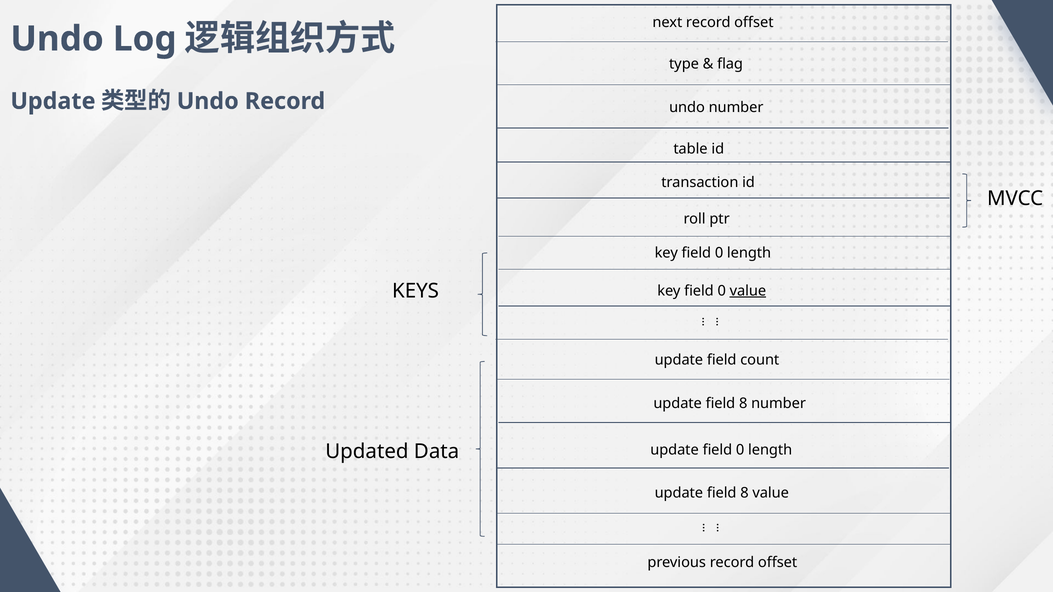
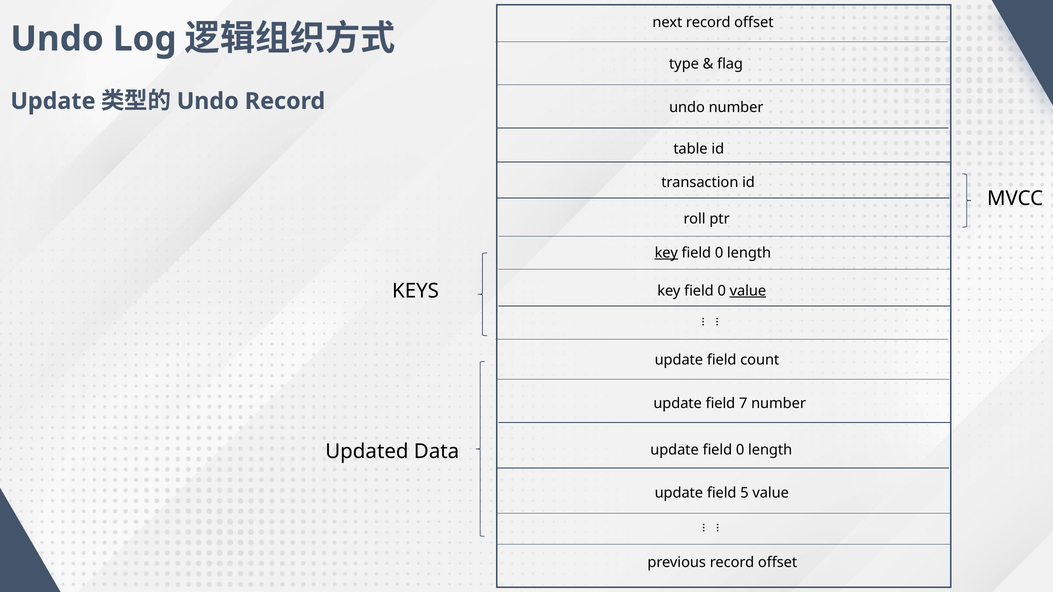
key at (666, 253) underline: none -> present
8 at (743, 404): 8 -> 7
8 at (744, 493): 8 -> 5
